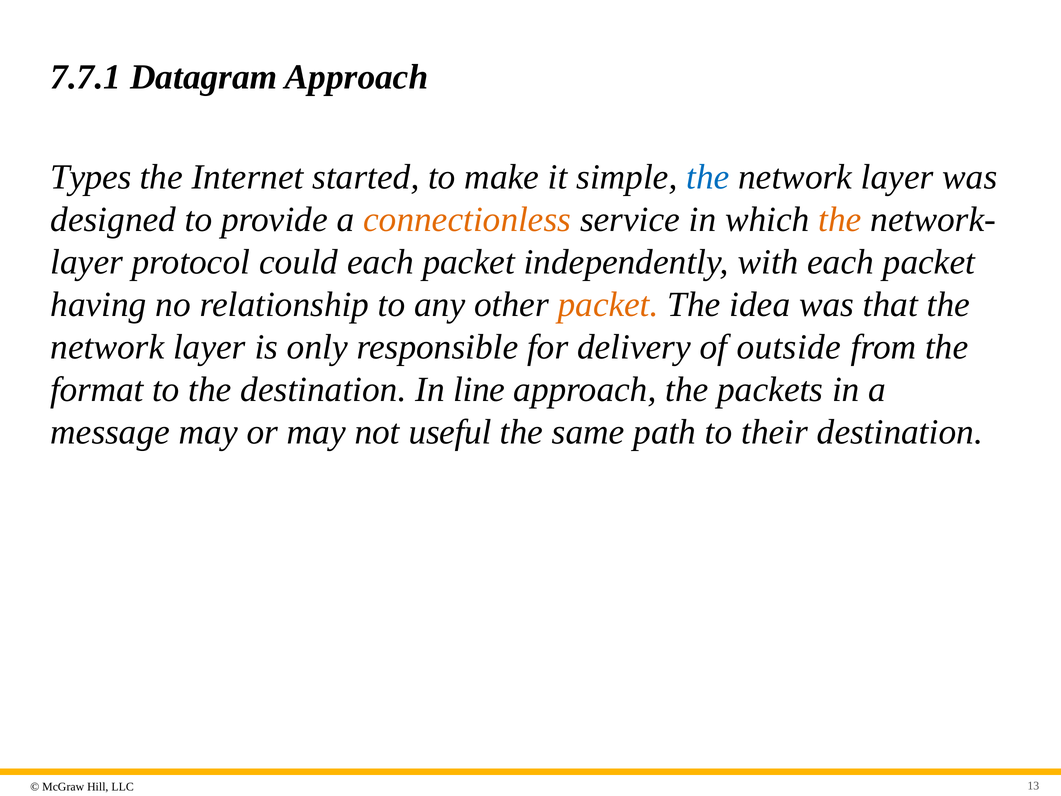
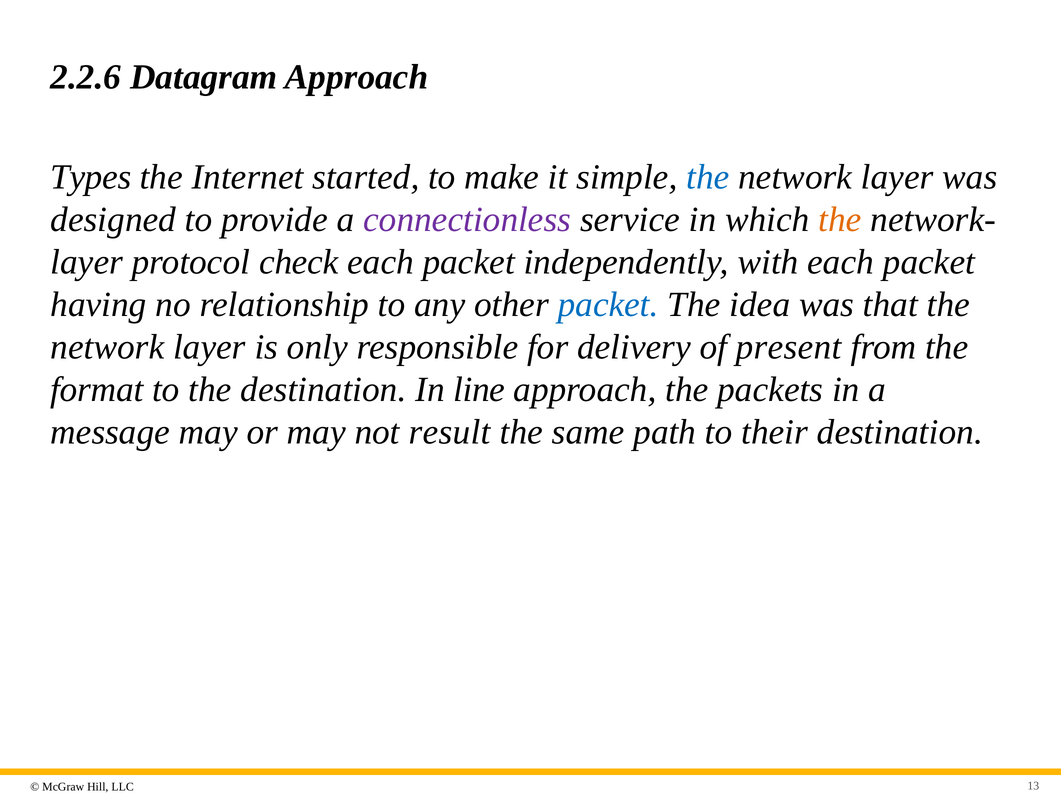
7.7.1: 7.7.1 -> 2.2.6
connectionless colour: orange -> purple
could: could -> check
packet at (608, 304) colour: orange -> blue
outside: outside -> present
useful: useful -> result
